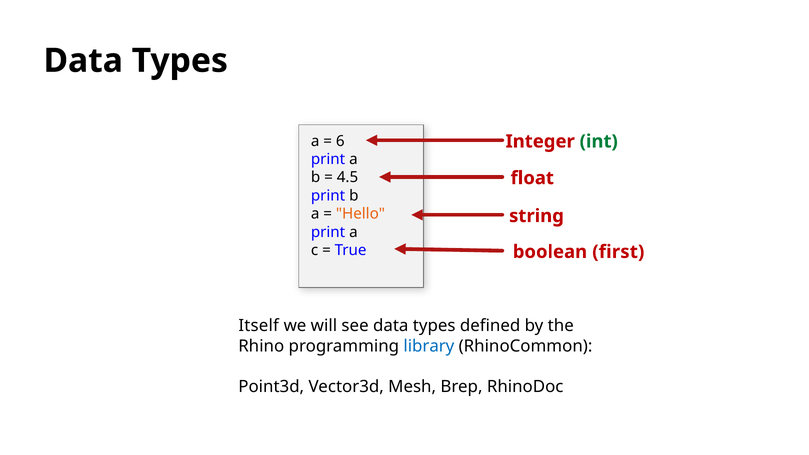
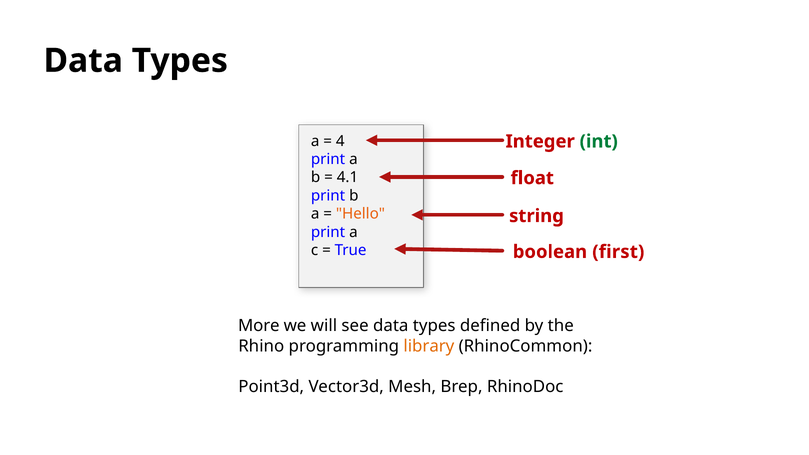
6: 6 -> 4
4.5: 4.5 -> 4.1
Itself: Itself -> More
library colour: blue -> orange
